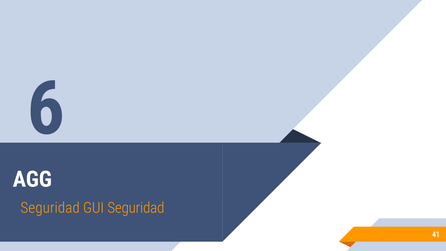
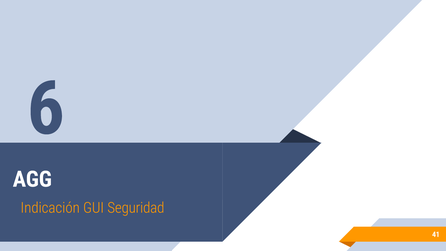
Seguridad at (50, 208): Seguridad -> Indicación
